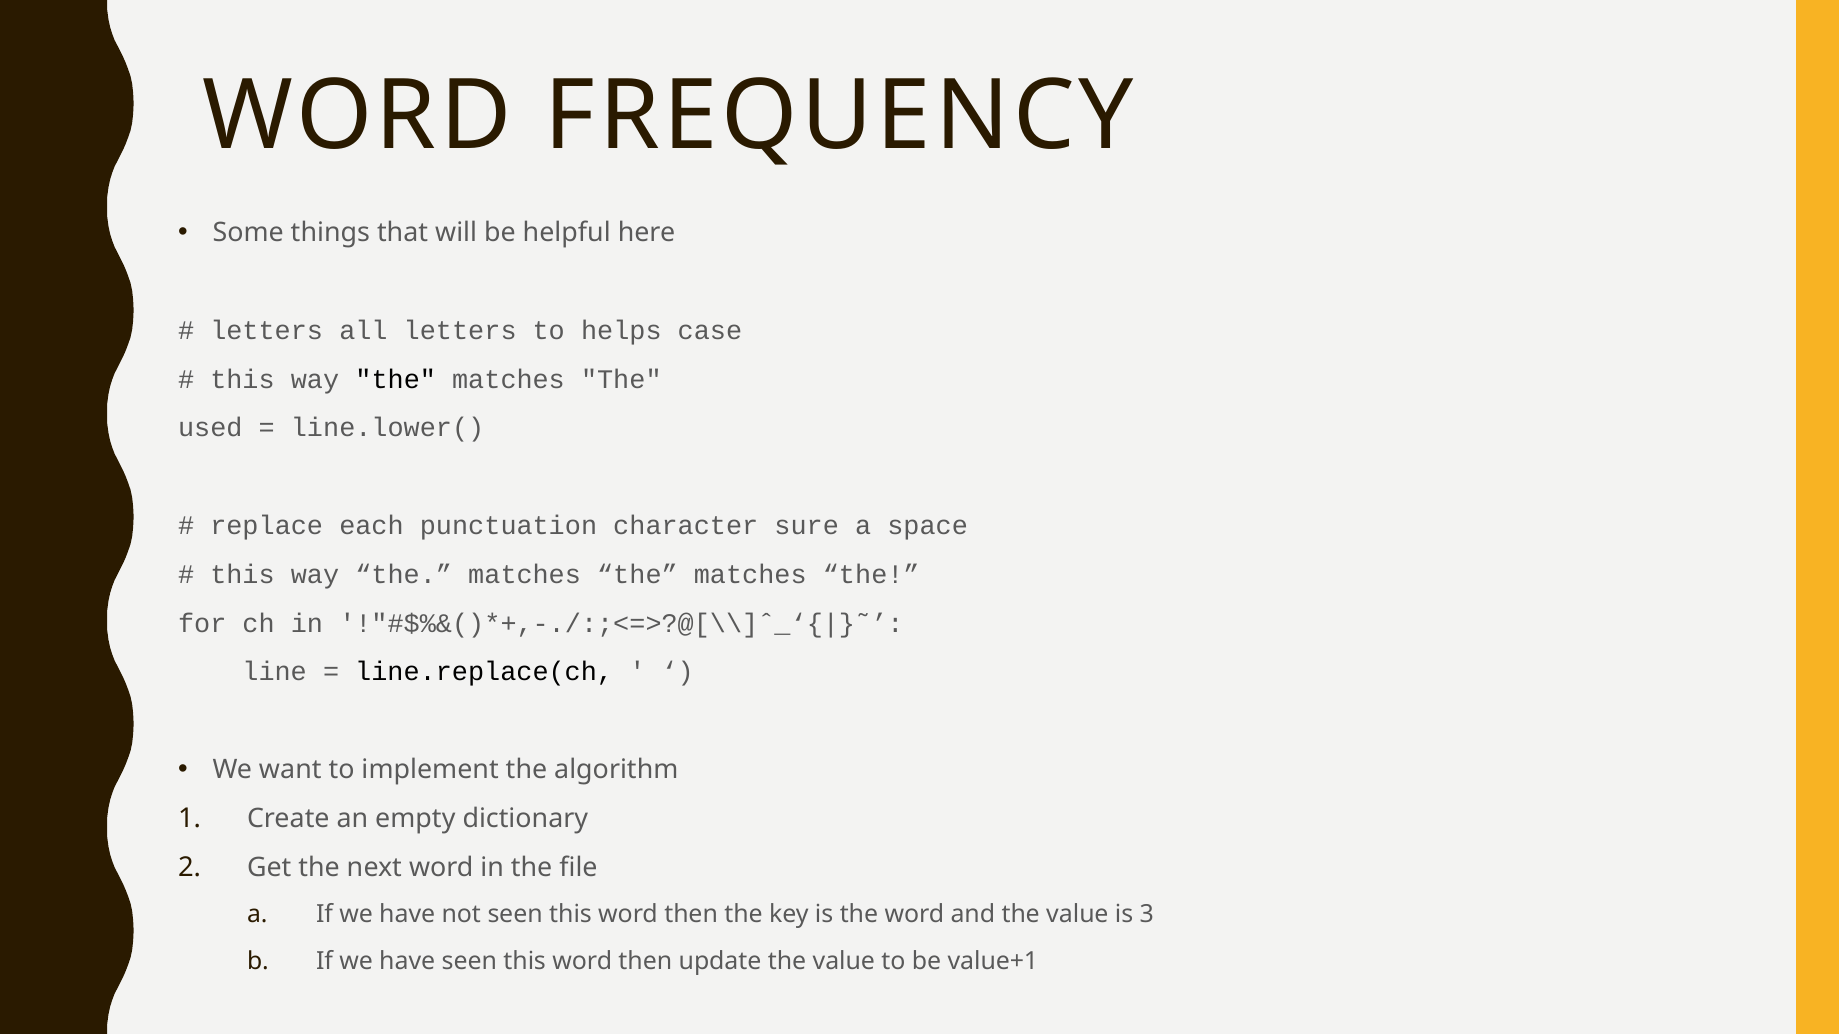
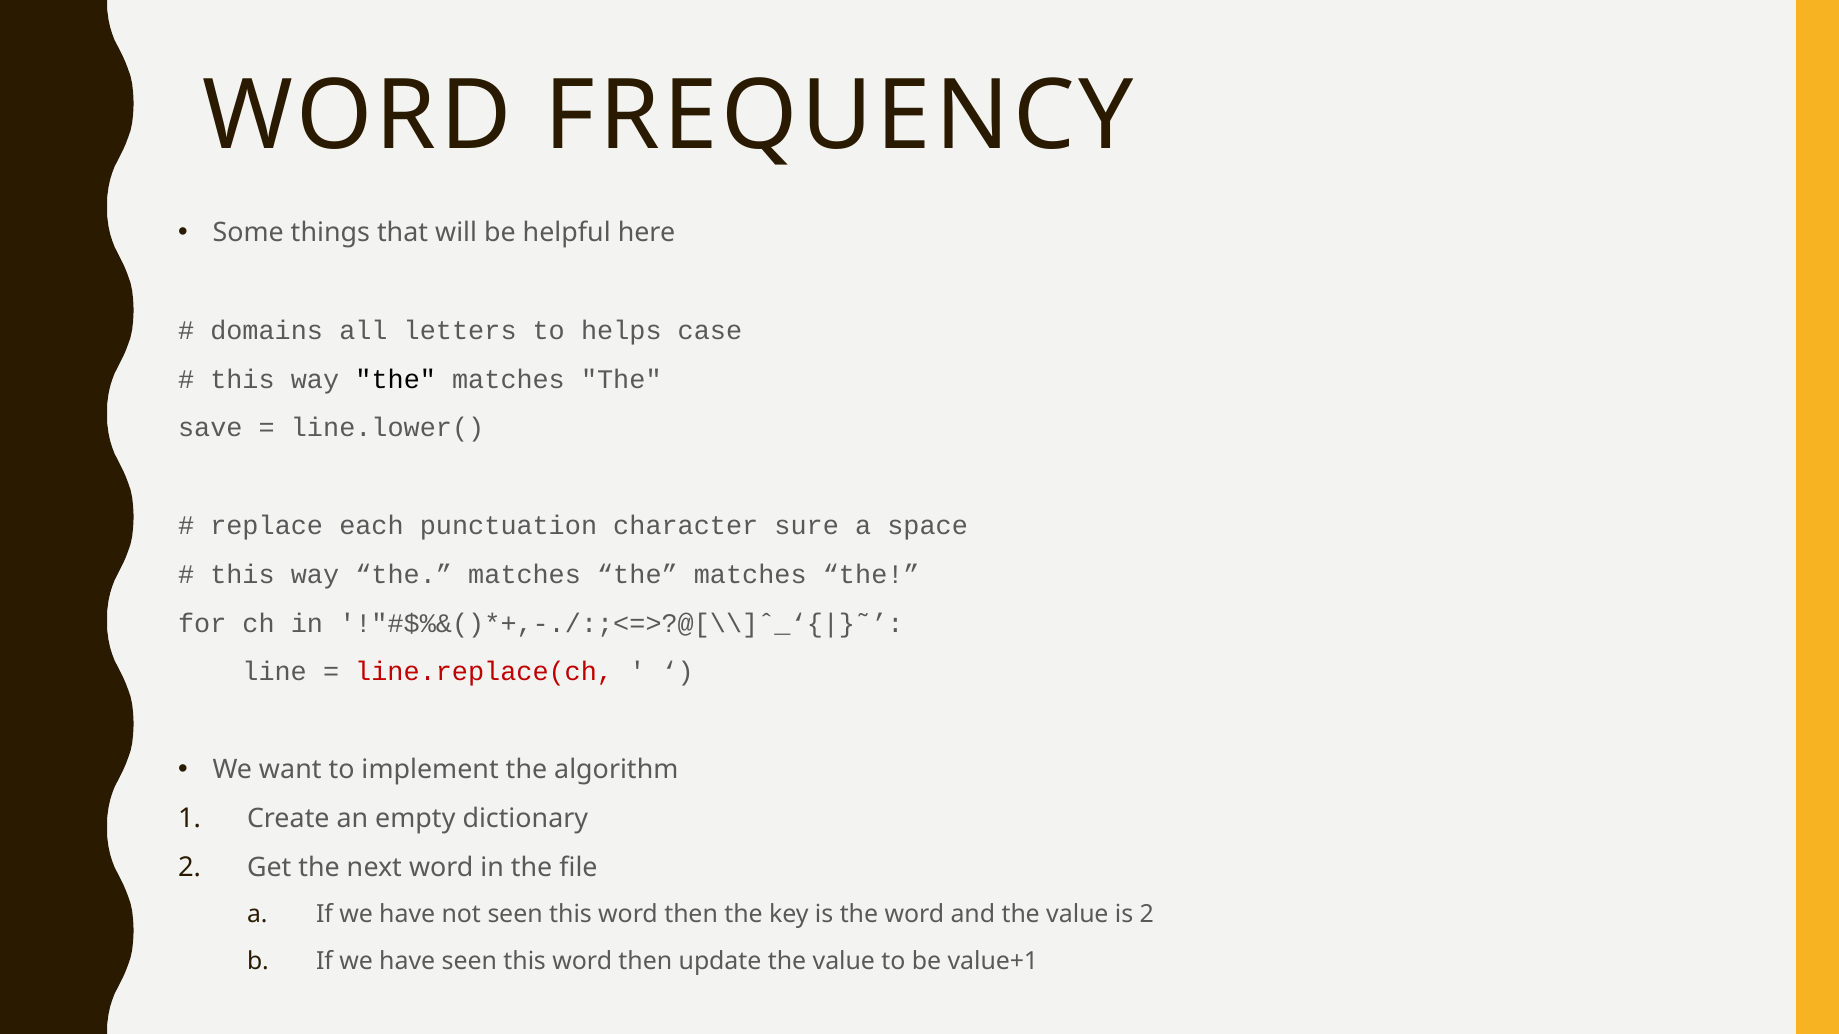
letters at (267, 331): letters -> domains
used: used -> save
line.replace(ch colour: black -> red
is 3: 3 -> 2
